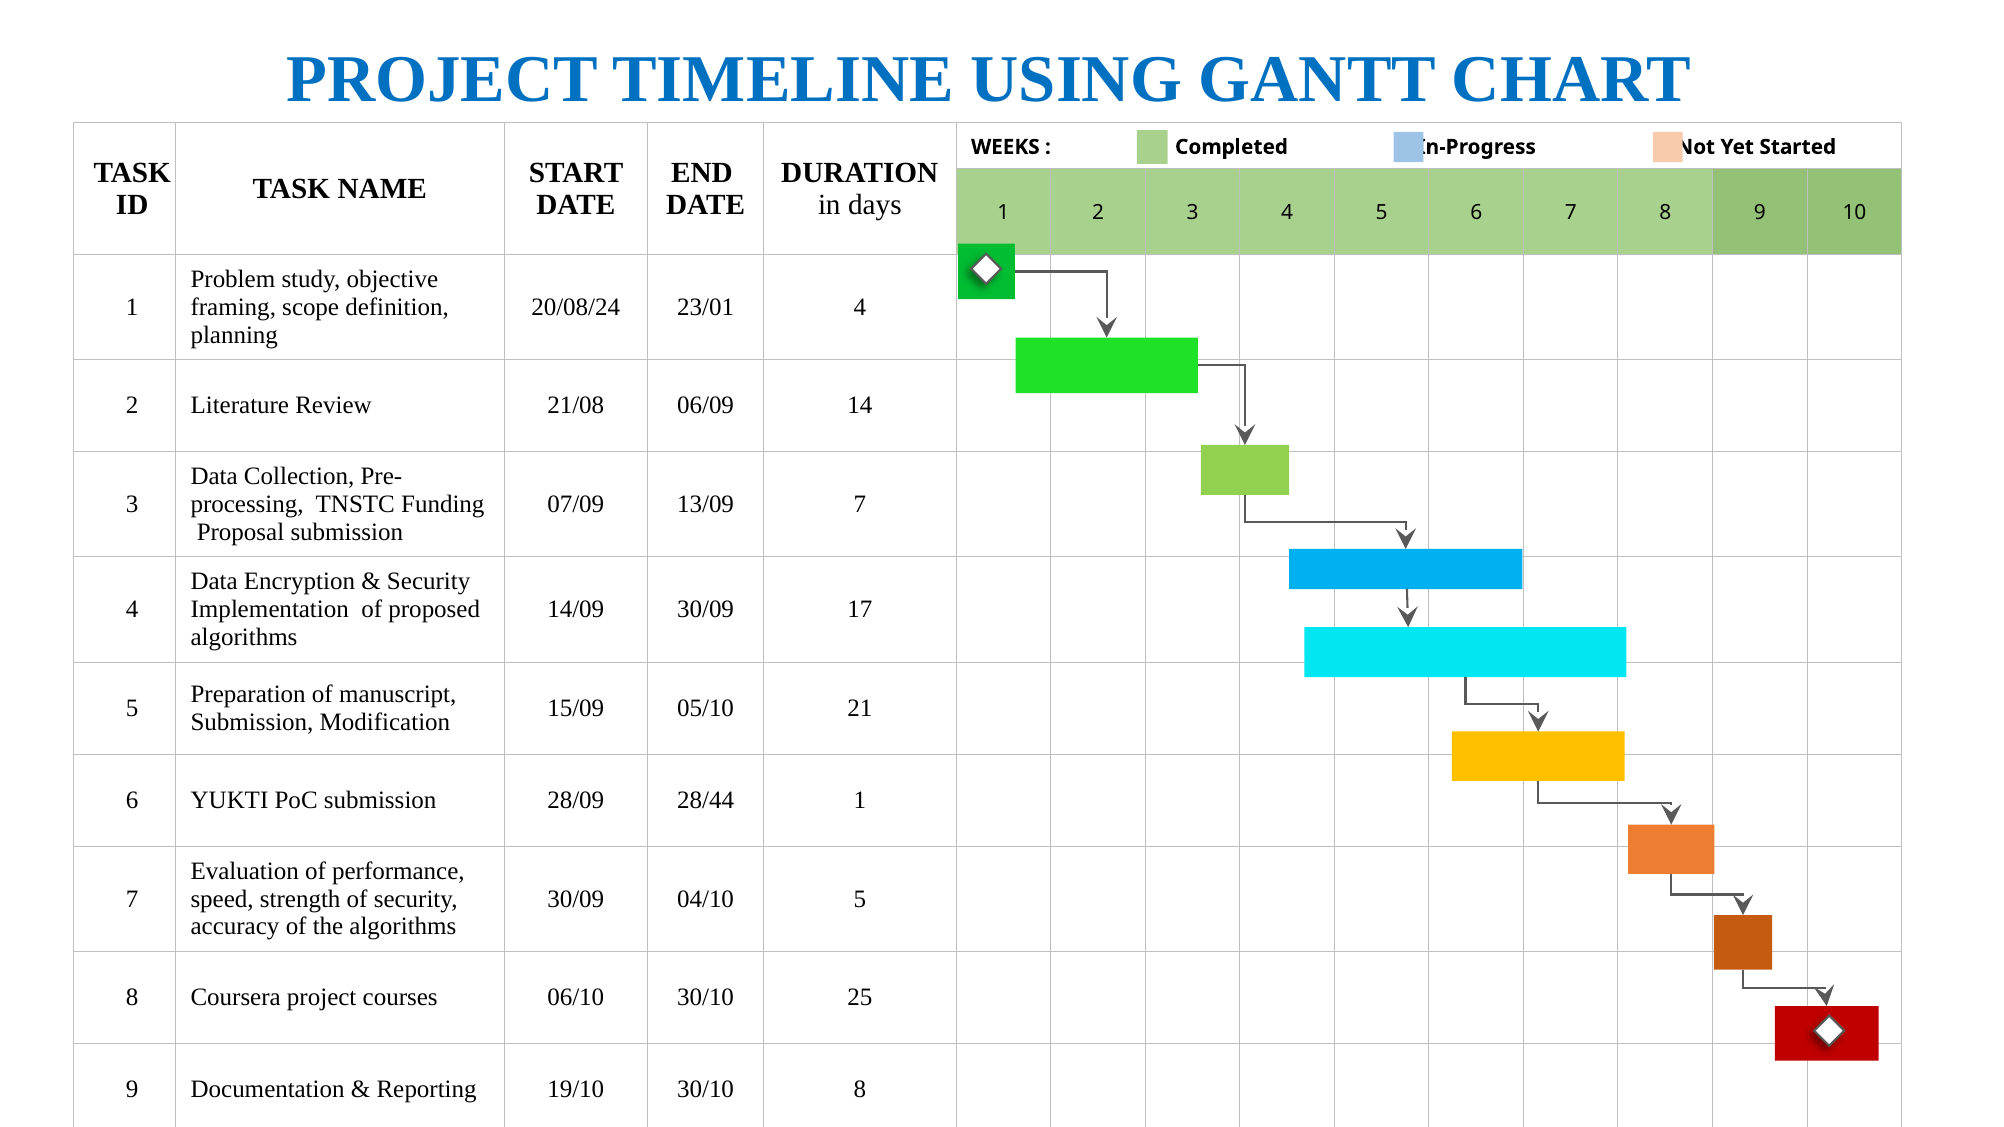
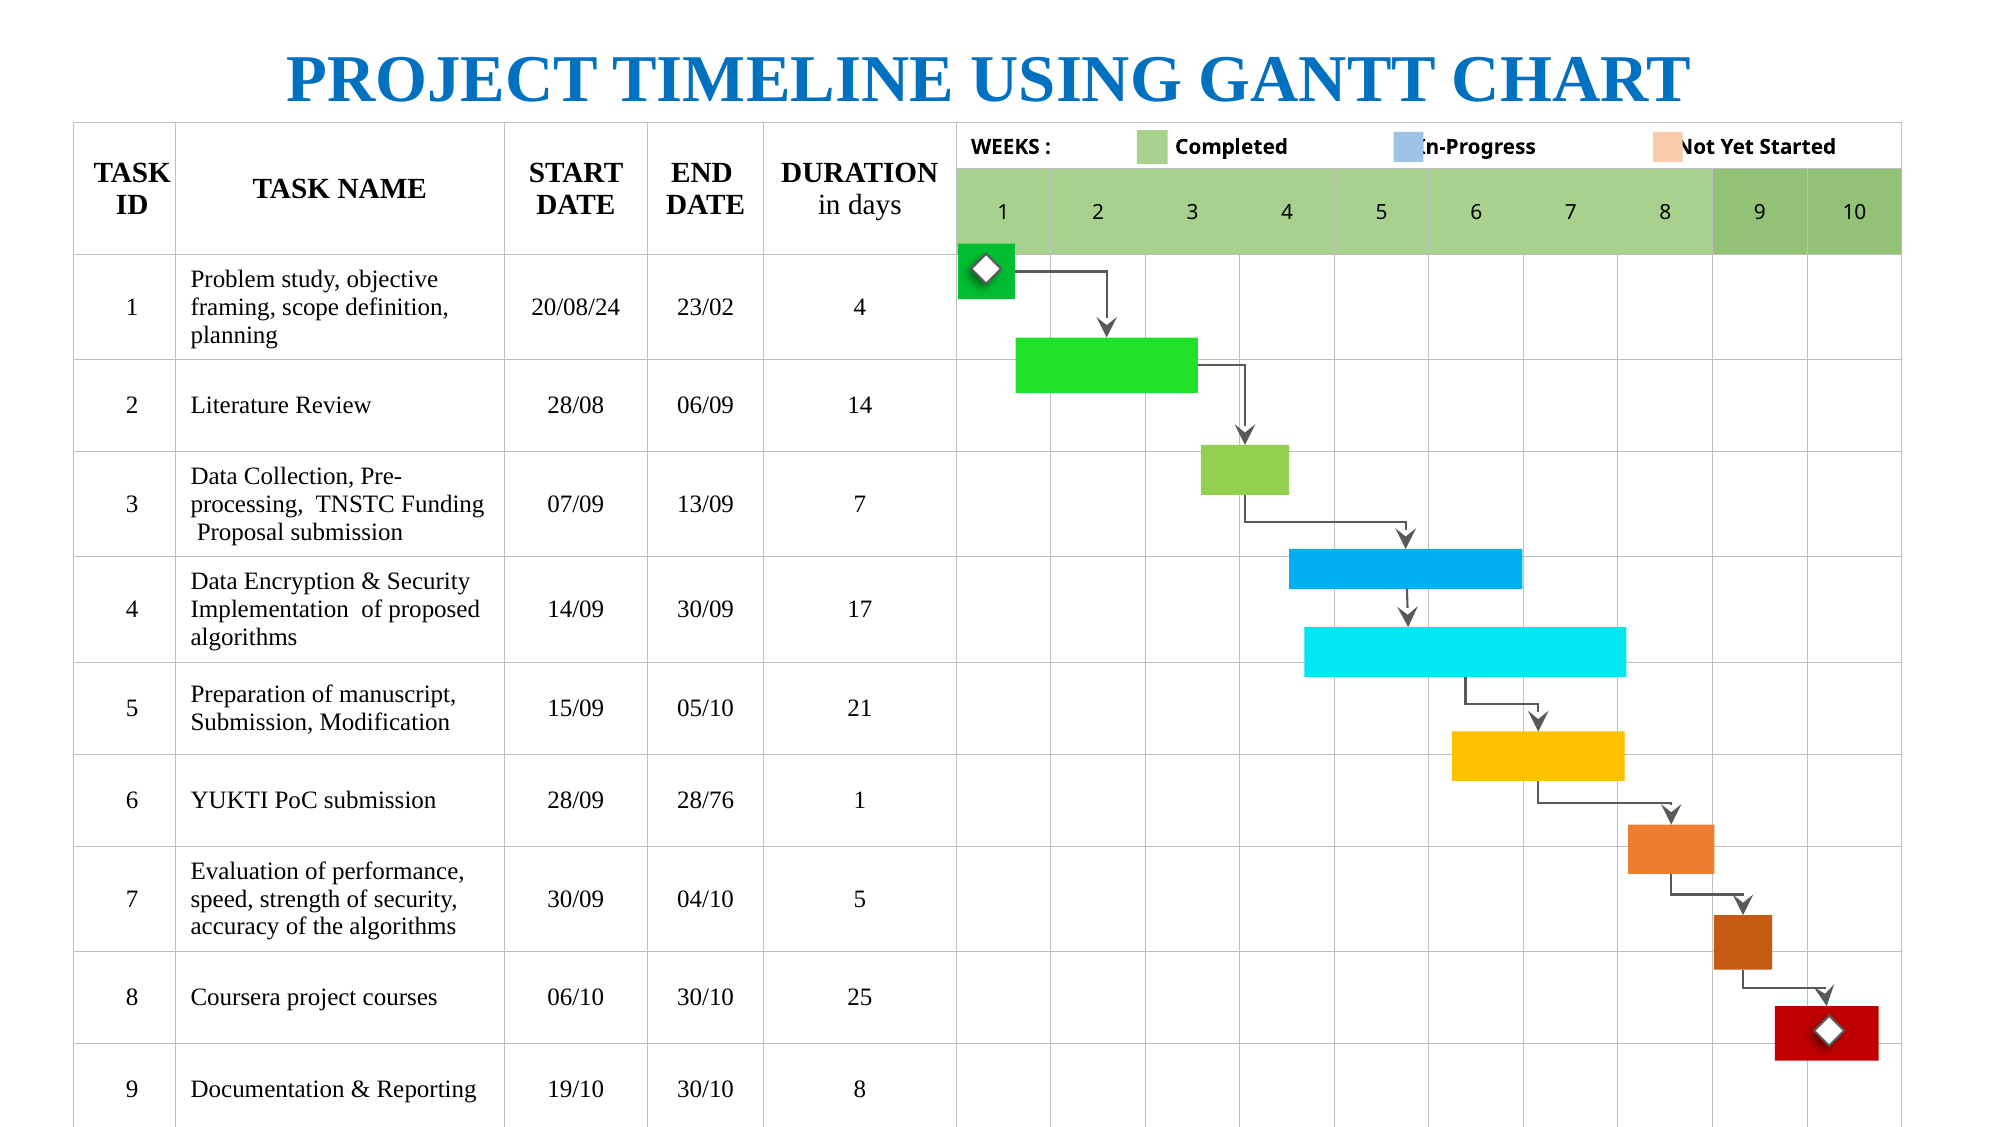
23/01: 23/01 -> 23/02
21/08: 21/08 -> 28/08
28/44: 28/44 -> 28/76
